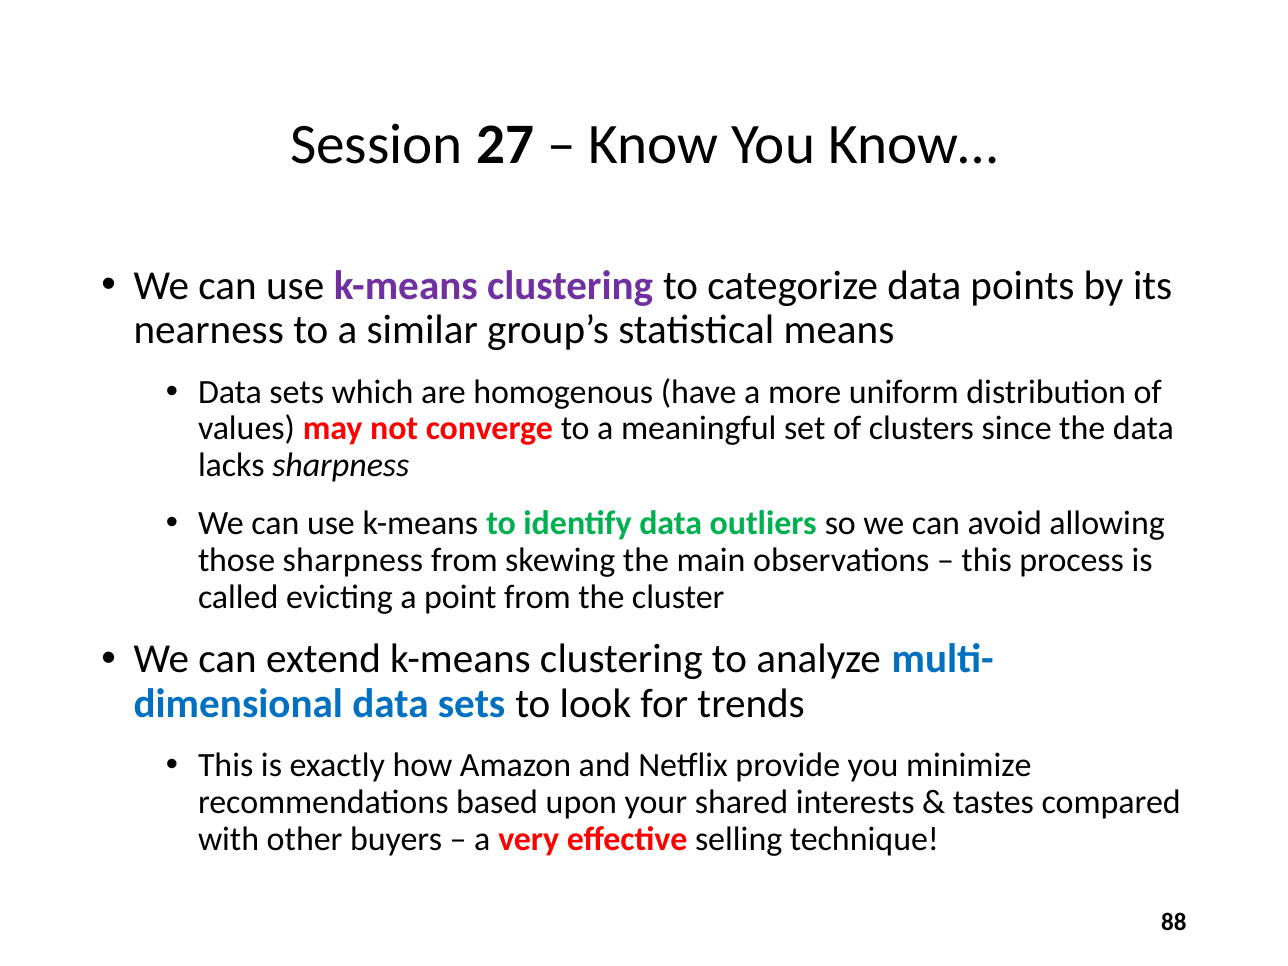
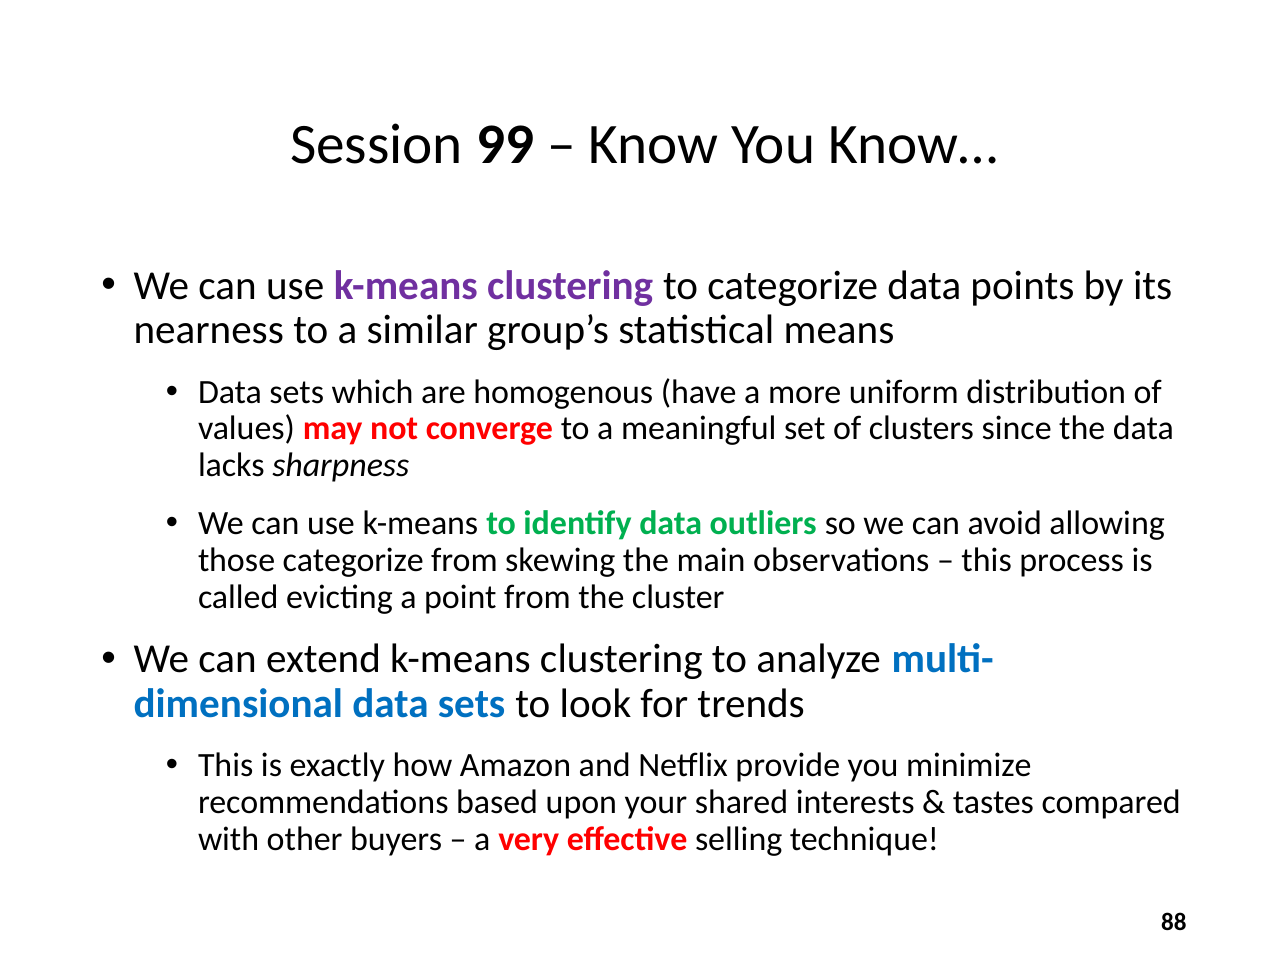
27: 27 -> 99
those sharpness: sharpness -> categorize
